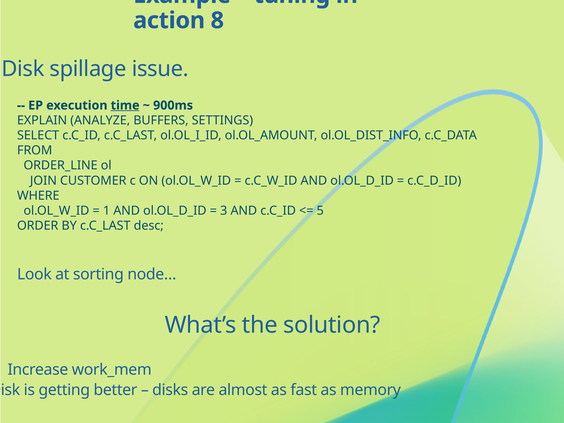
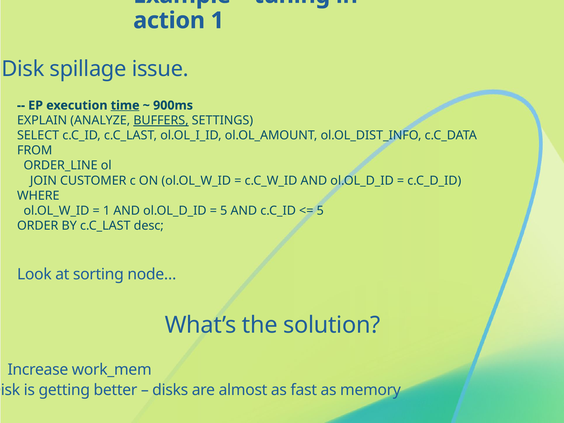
action 8: 8 -> 1
BUFFERS underline: none -> present
3 at (224, 211): 3 -> 5
